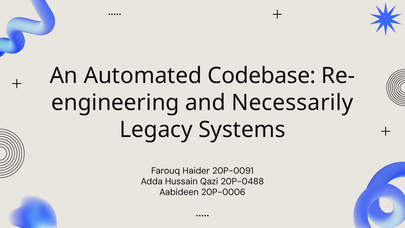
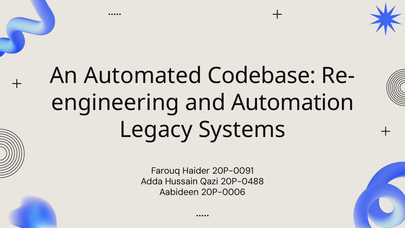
Necessarily: Necessarily -> Automation
